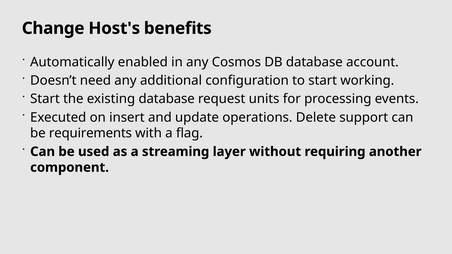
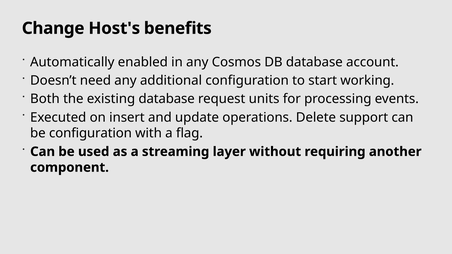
Start at (45, 99): Start -> Both
be requirements: requirements -> configuration
